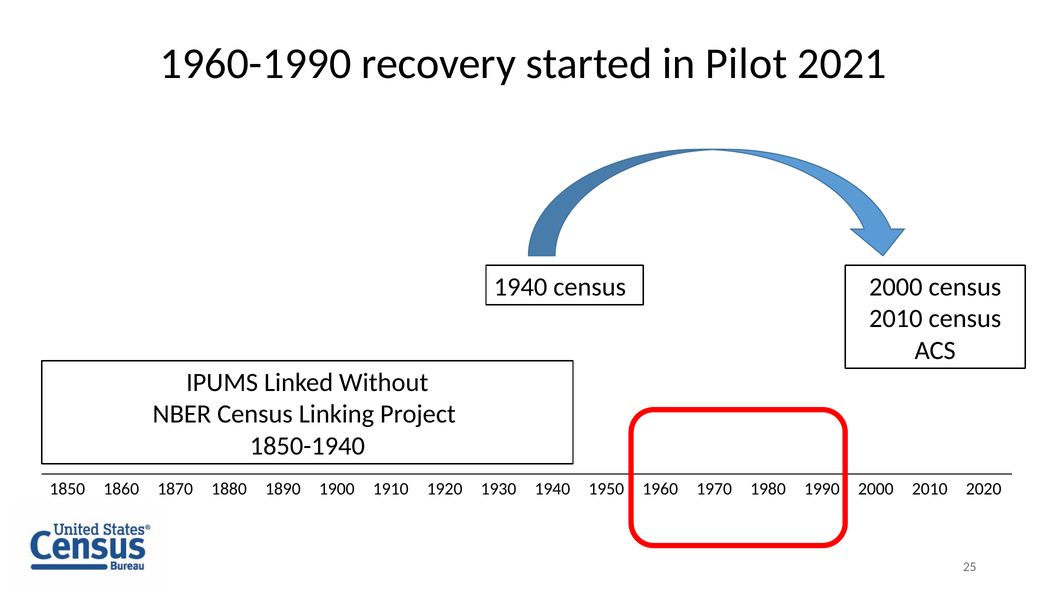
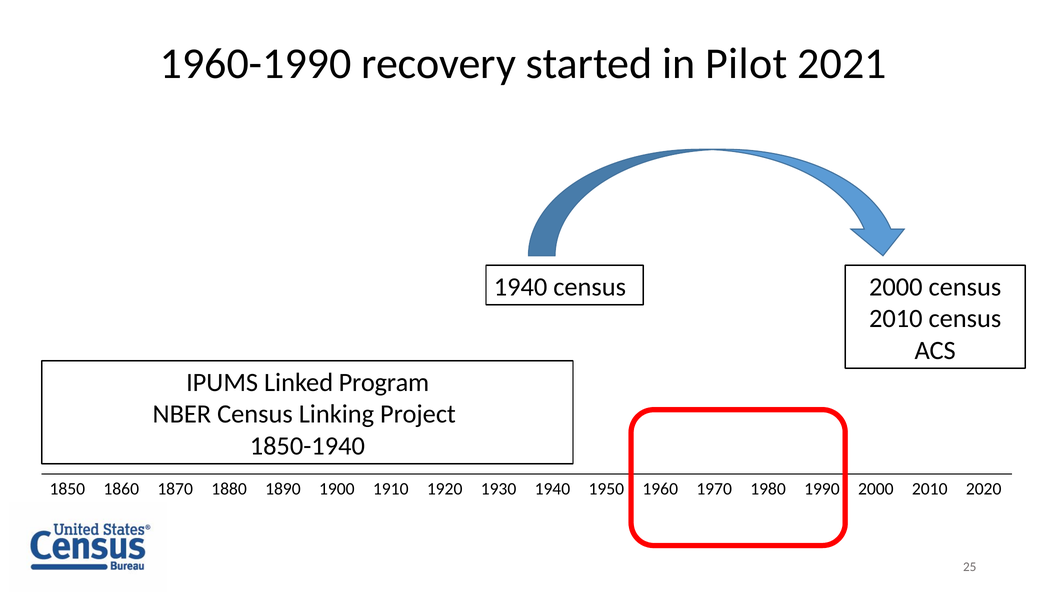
Without: Without -> Program
